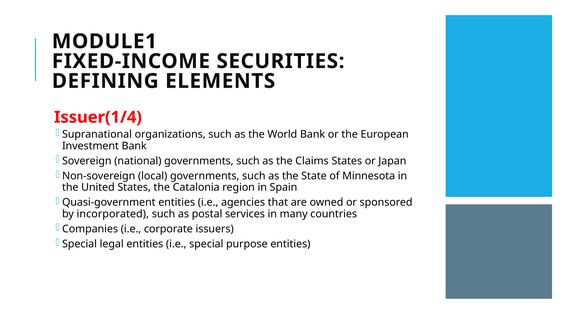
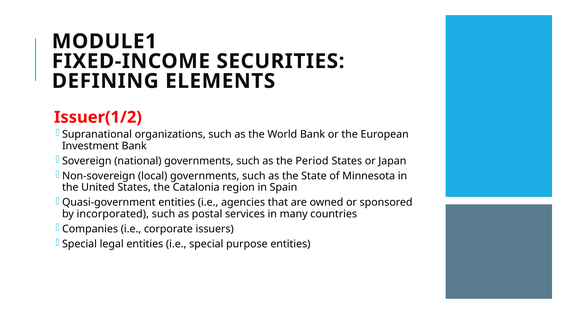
Issuer(1/4: Issuer(1/4 -> Issuer(1/2
Claims: Claims -> Period
